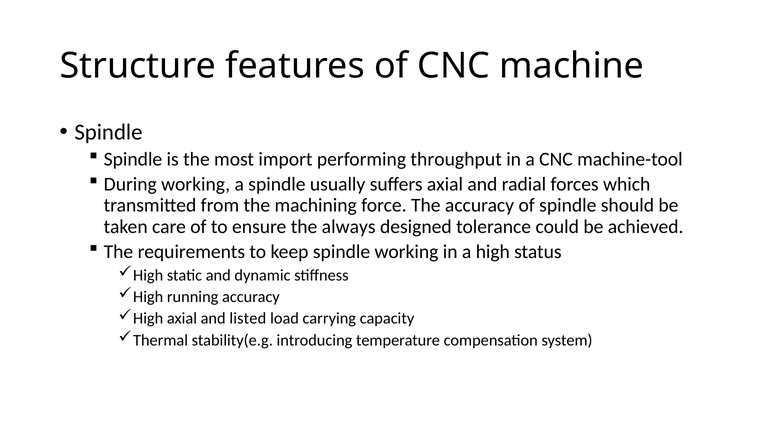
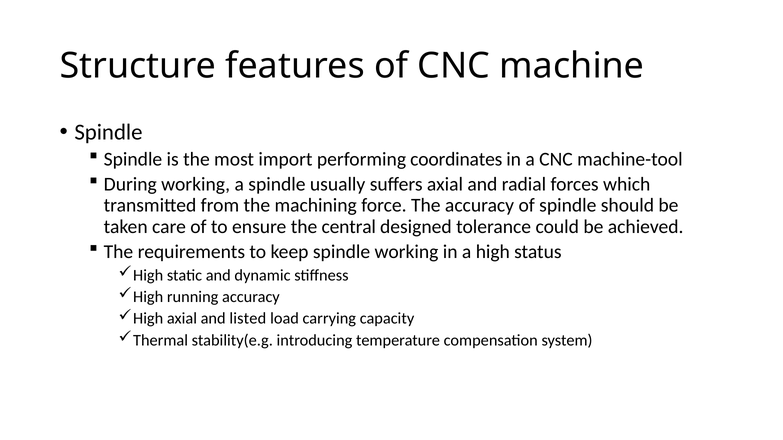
throughput: throughput -> coordinates
always: always -> central
